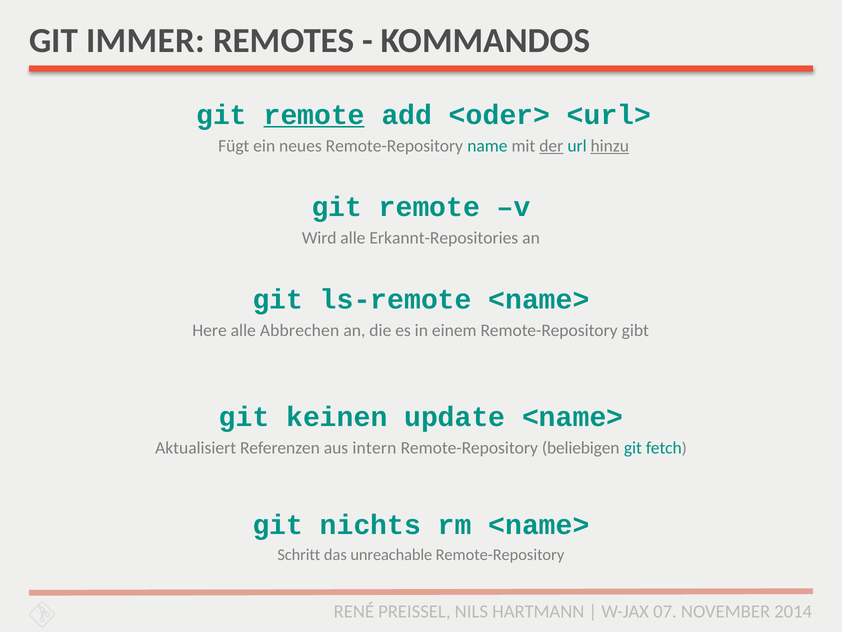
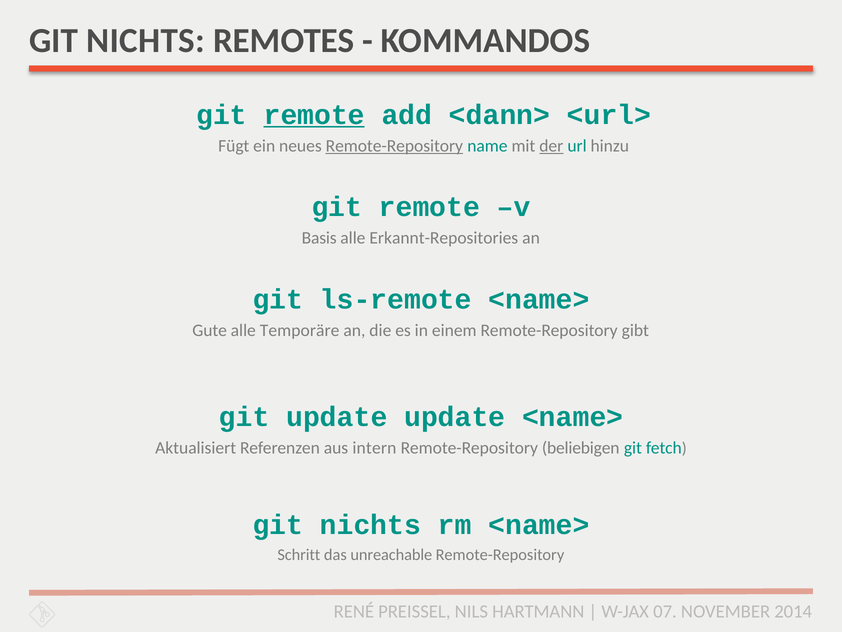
IMMER at (145, 41): IMMER -> NICHTS
<oder>: <oder> -> <dann>
Remote-Repository at (394, 146) underline: none -> present
hinzu underline: present -> none
Wird: Wird -> Basis
Here: Here -> Gute
Abbrechen: Abbrechen -> Temporäre
git keinen: keinen -> update
